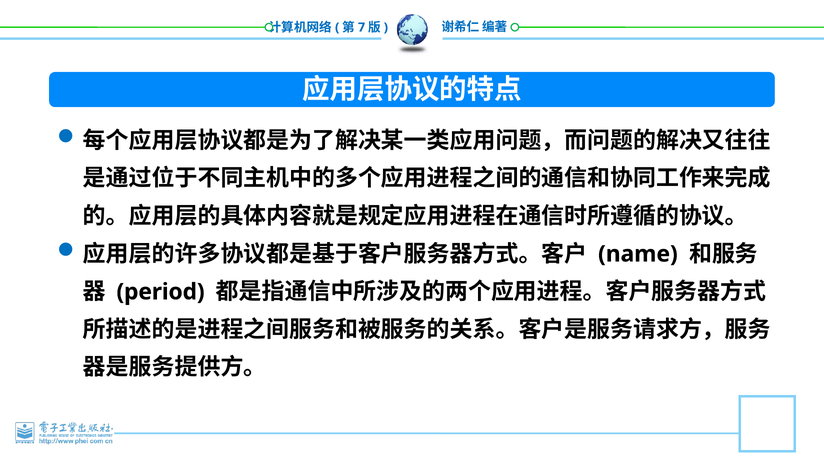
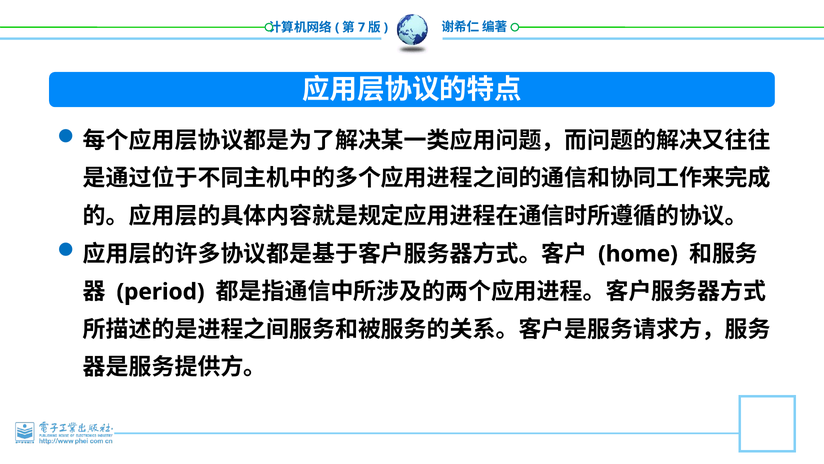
name: name -> home
